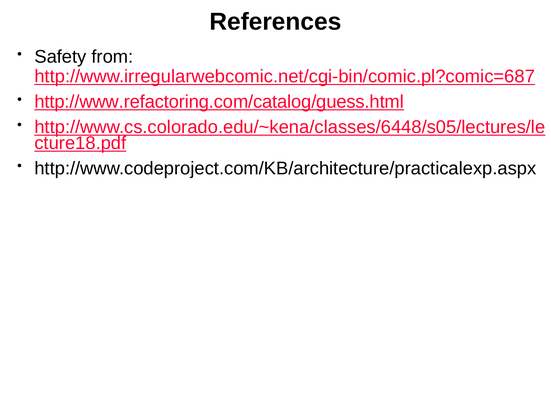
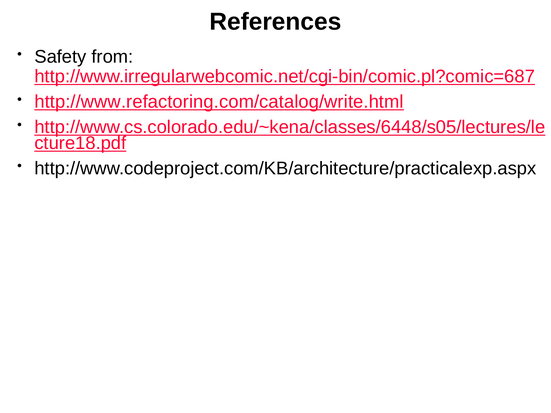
http://www.refactoring.com/catalog/guess.html: http://www.refactoring.com/catalog/guess.html -> http://www.refactoring.com/catalog/write.html
